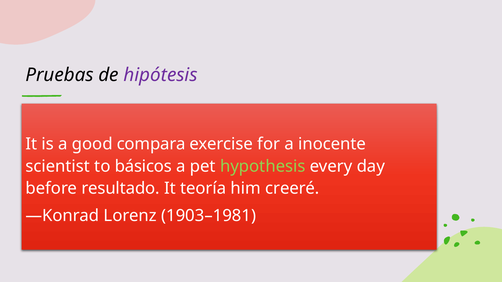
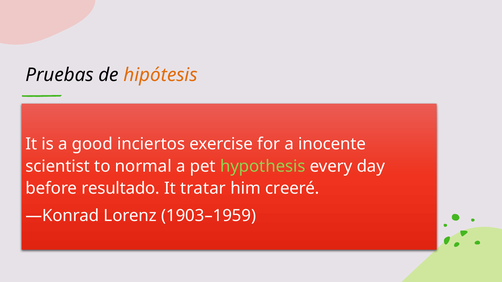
hipótesis colour: purple -> orange
compara: compara -> inciertos
básicos: básicos -> normal
teoría: teoría -> tratar
1903–1981: 1903–1981 -> 1903–1959
